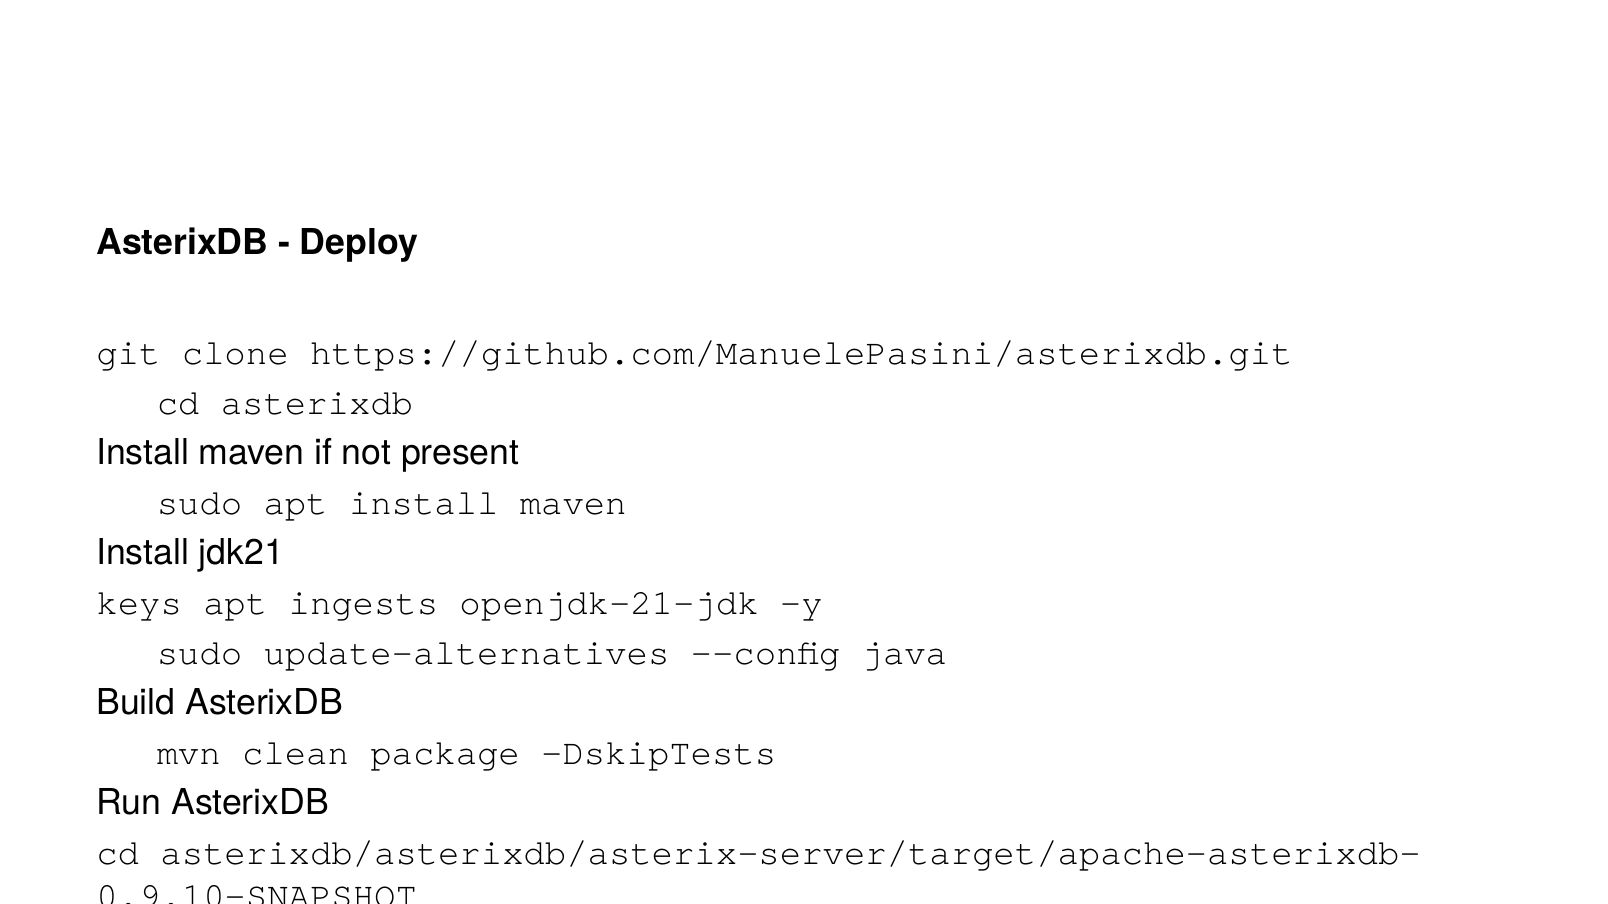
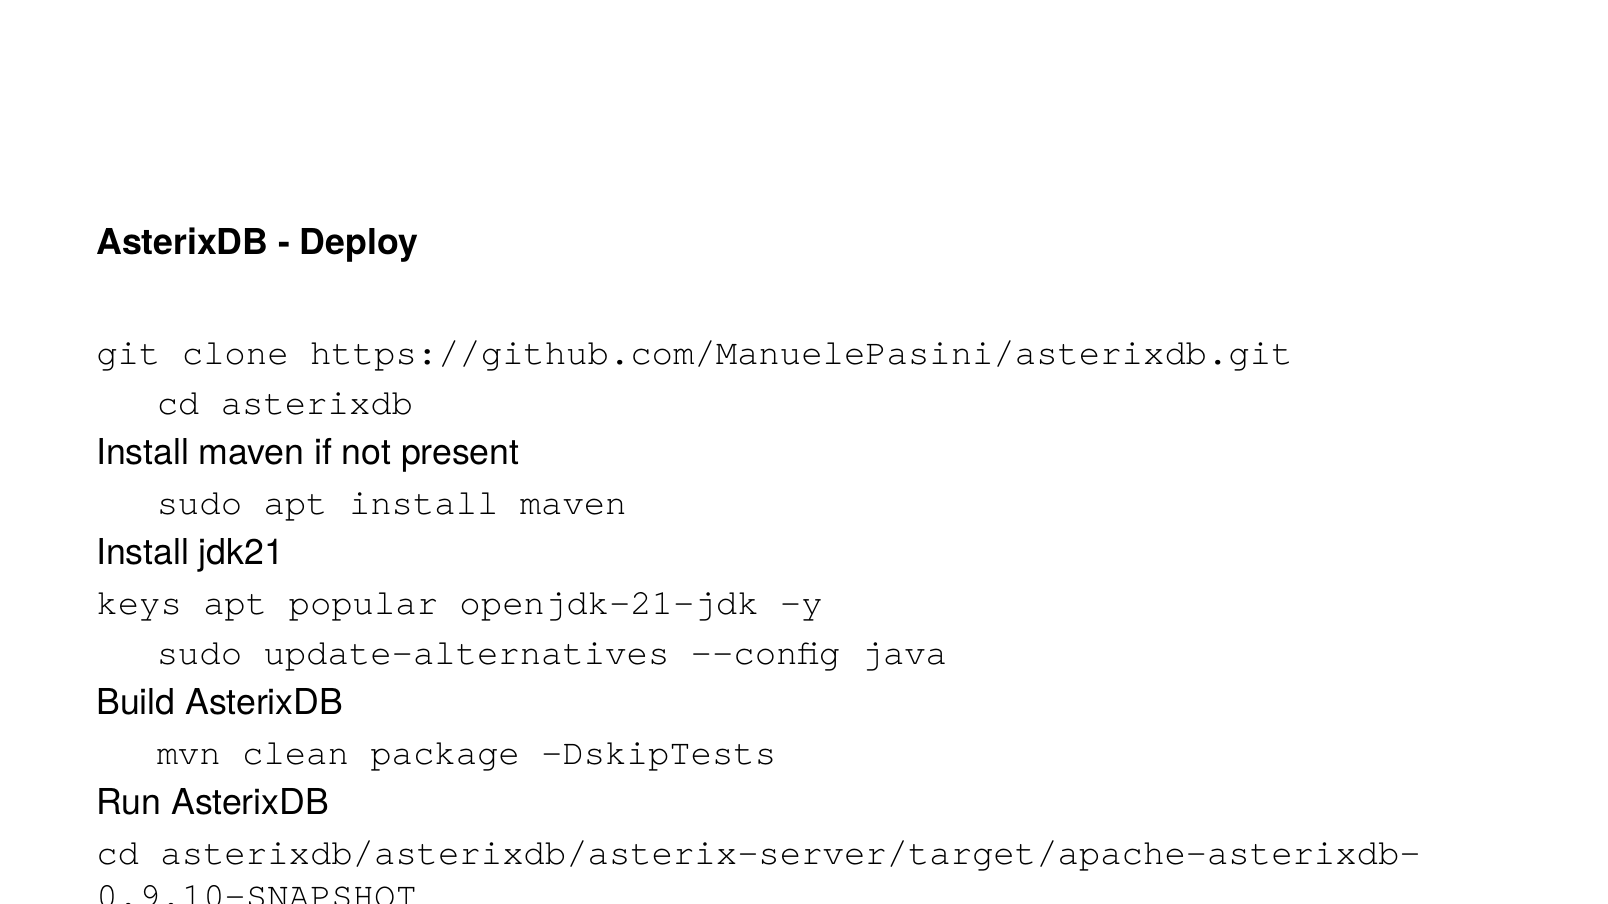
ingests: ingests -> popular
